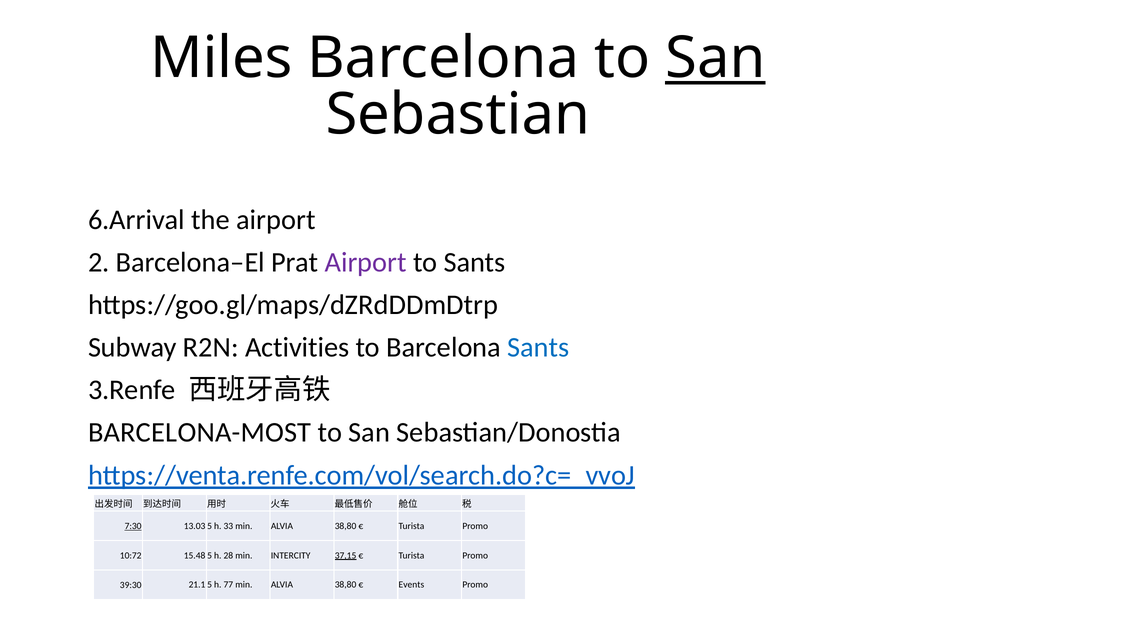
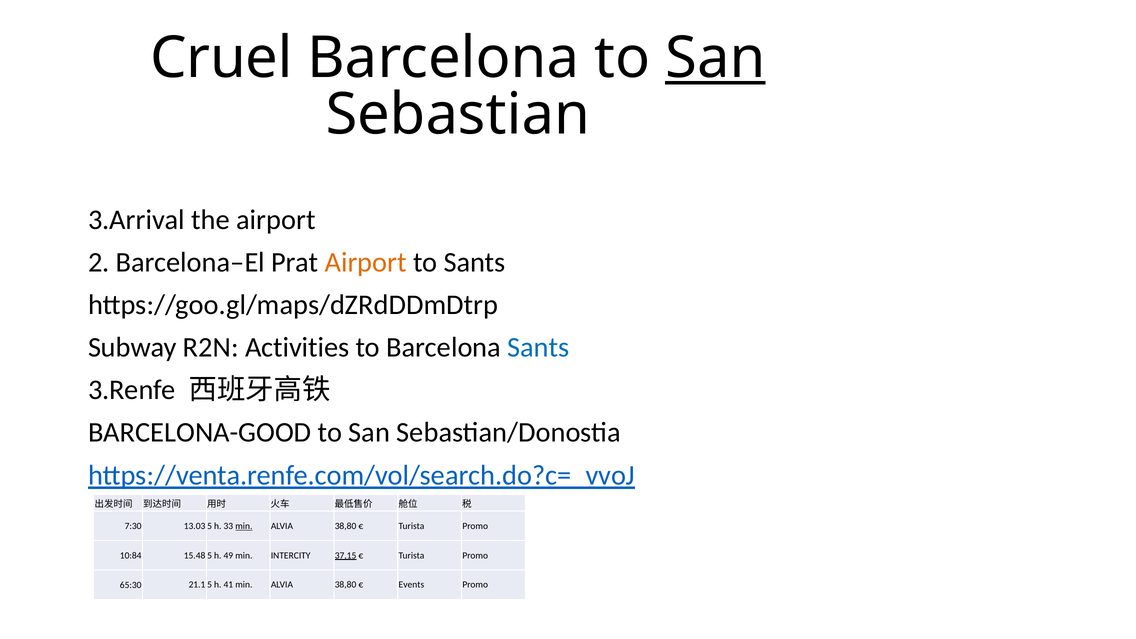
Miles: Miles -> Cruel
6.Arrival: 6.Arrival -> 3.Arrival
Airport at (366, 263) colour: purple -> orange
BARCELONA-MOST: BARCELONA-MOST -> BARCELONA-GOOD
7:30 underline: present -> none
min at (244, 526) underline: none -> present
10:72: 10:72 -> 10:84
28: 28 -> 49
39:30: 39:30 -> 65:30
77: 77 -> 41
